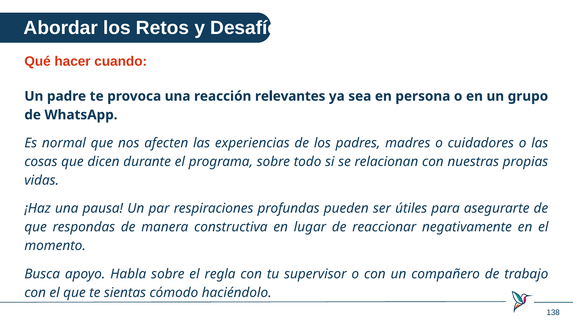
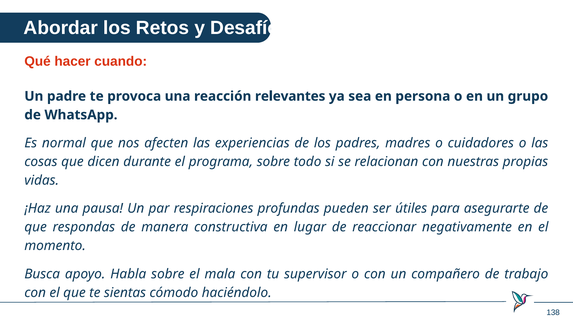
regla: regla -> mala
